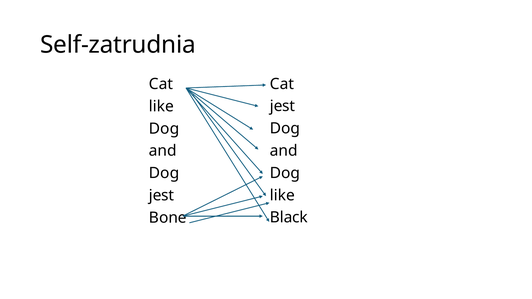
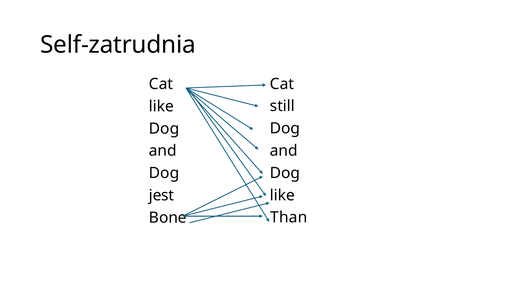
jest at (283, 106): jest -> still
Black: Black -> Than
